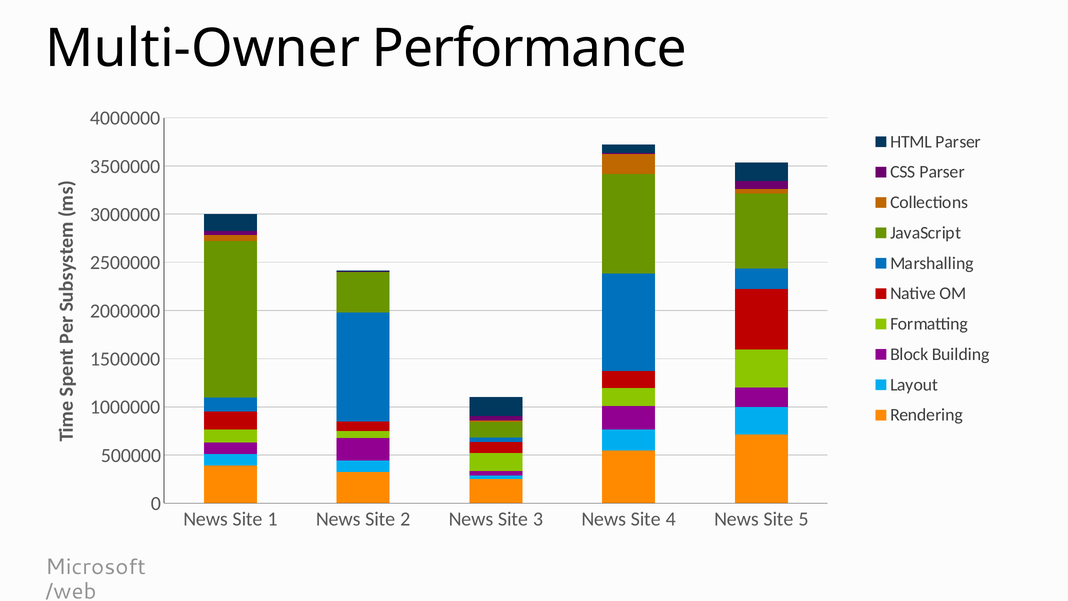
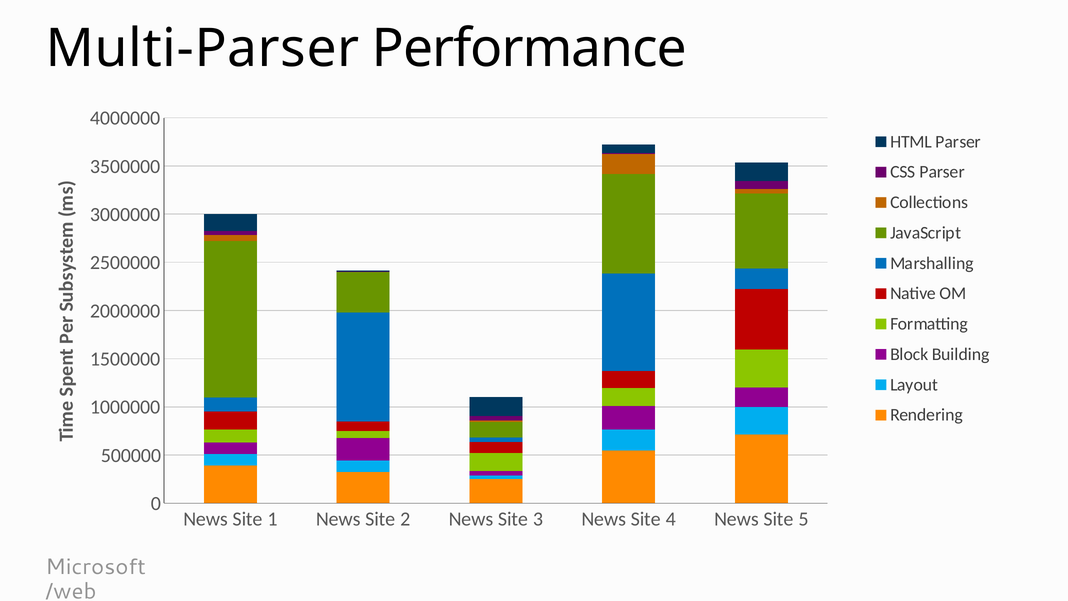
Multi-Owner: Multi-Owner -> Multi-Parser
